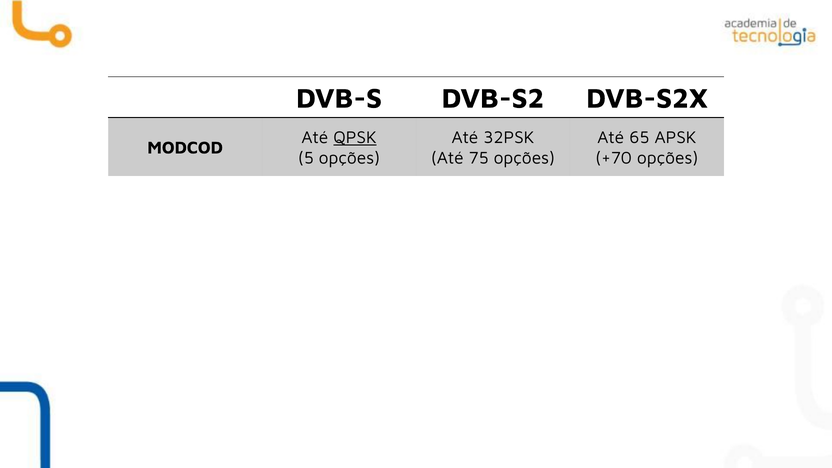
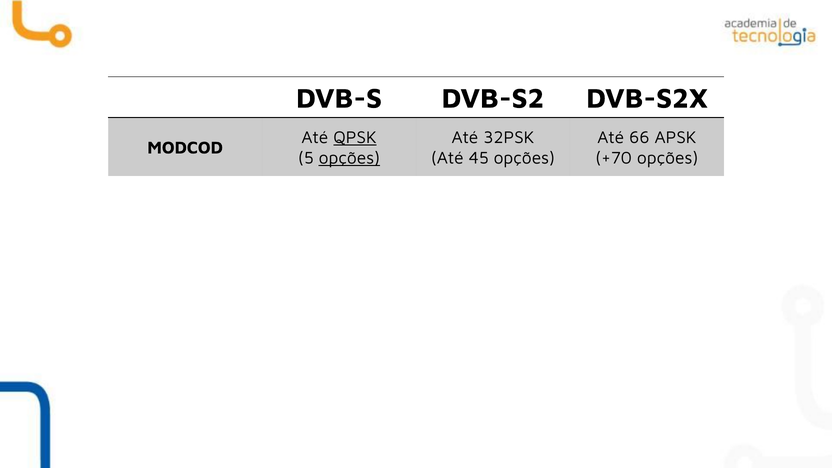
65: 65 -> 66
opções at (349, 158) underline: none -> present
75: 75 -> 45
